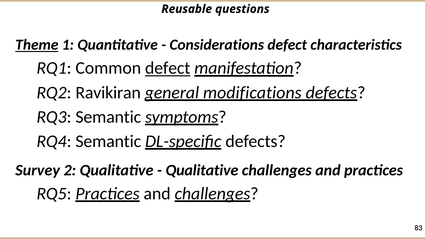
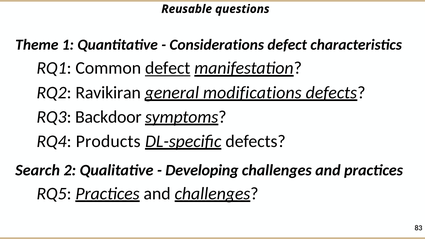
Theme underline: present -> none
RQ3 Semantic: Semantic -> Backdoor
RQ4 Semantic: Semantic -> Products
Survey: Survey -> Search
Qualitative at (202, 170): Qualitative -> Developing
